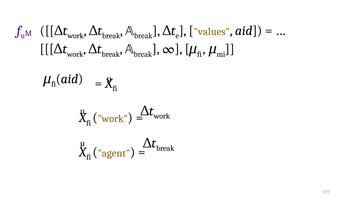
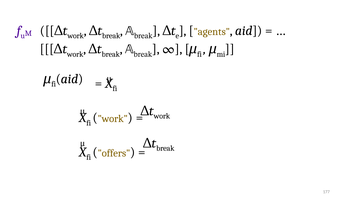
values: values -> agents
agent: agent -> offers
